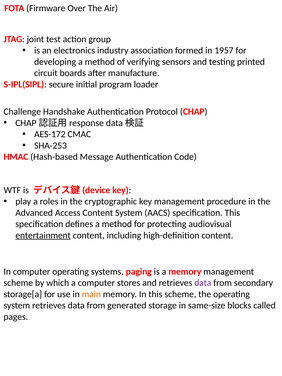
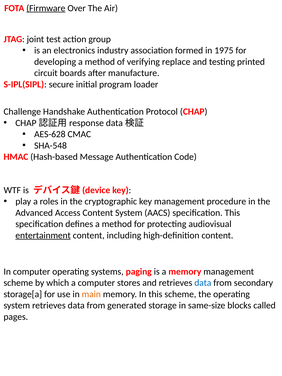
Firmware underline: none -> present
1957: 1957 -> 1975
sensors: sensors -> replace
AES-172: AES-172 -> AES-628
SHA-253: SHA-253 -> SHA-548
data at (203, 283) colour: purple -> blue
